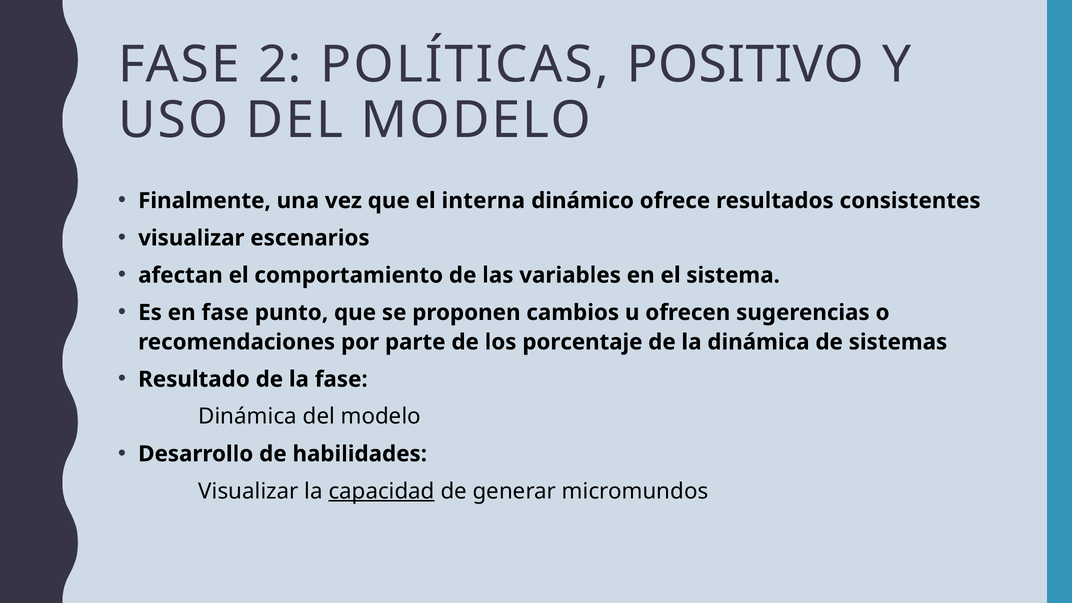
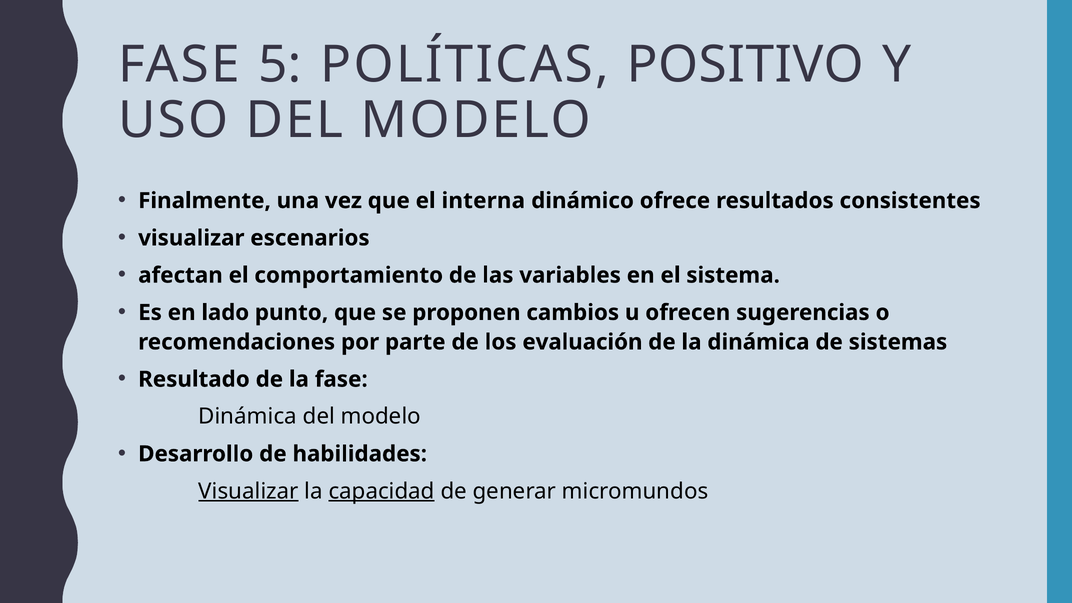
2: 2 -> 5
en fase: fase -> lado
porcentaje: porcentaje -> evaluación
Visualizar at (249, 491) underline: none -> present
